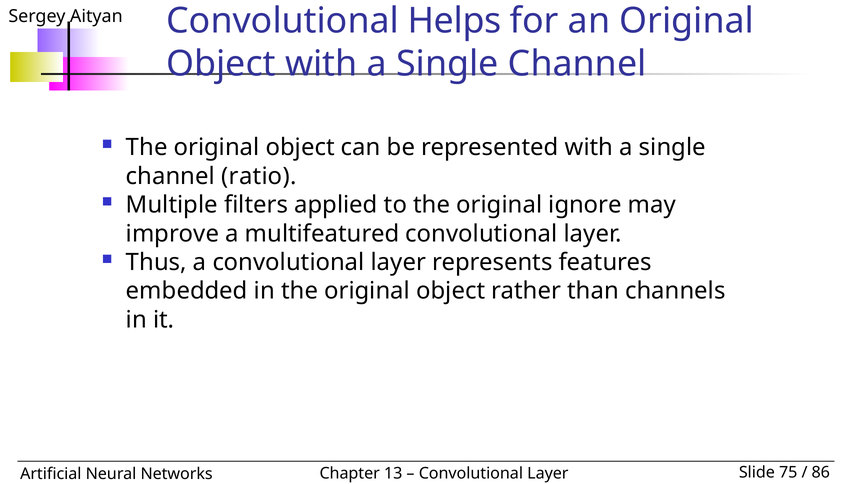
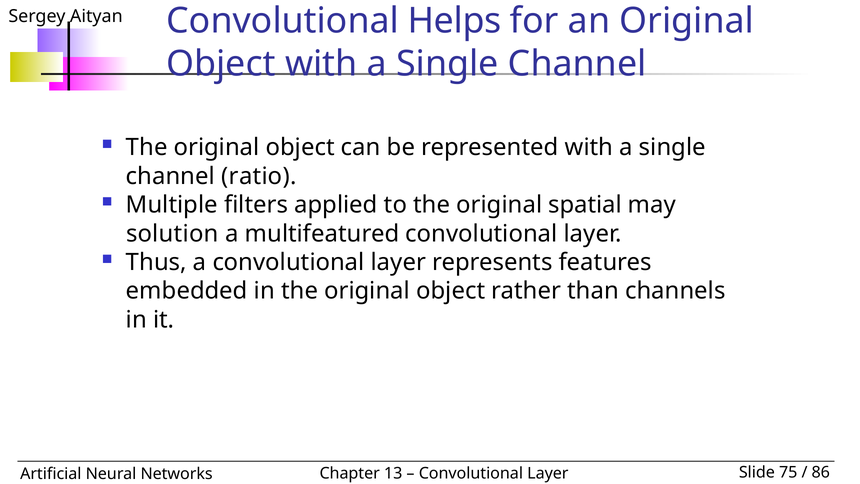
ignore: ignore -> spatial
improve: improve -> solution
